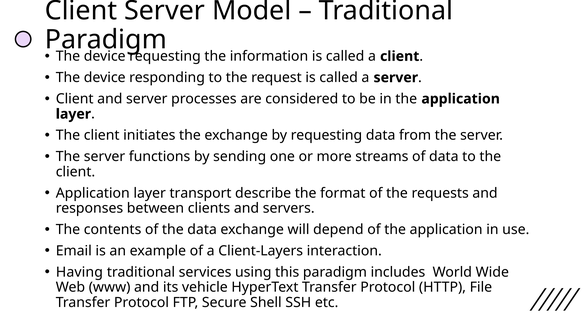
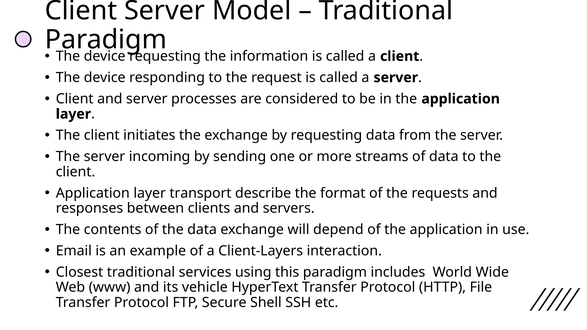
functions: functions -> incoming
Having: Having -> Closest
